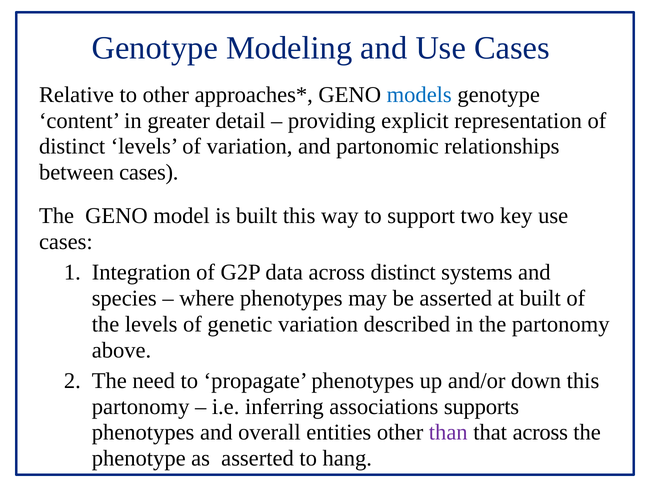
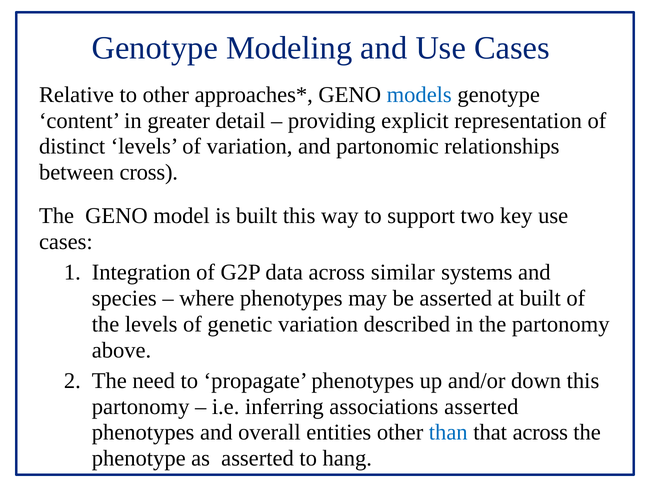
between cases: cases -> cross
across distinct: distinct -> similar
associations supports: supports -> asserted
than colour: purple -> blue
